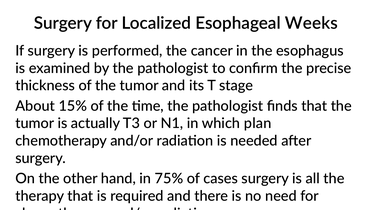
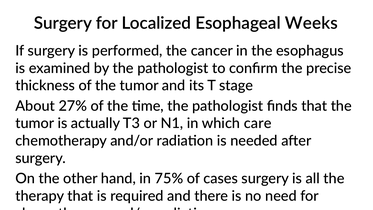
15%: 15% -> 27%
plan: plan -> care
